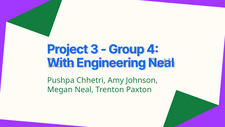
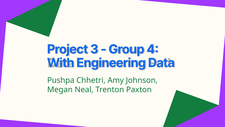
Engineering Neal: Neal -> Data
